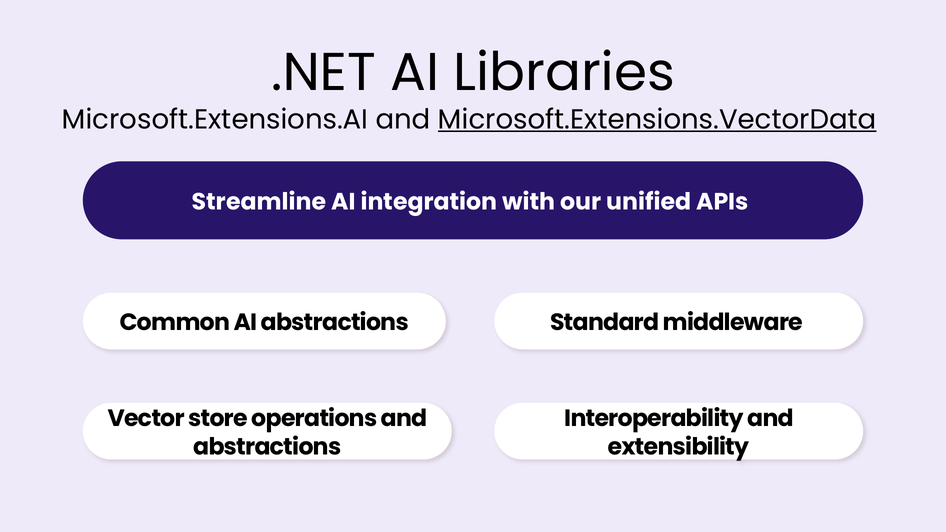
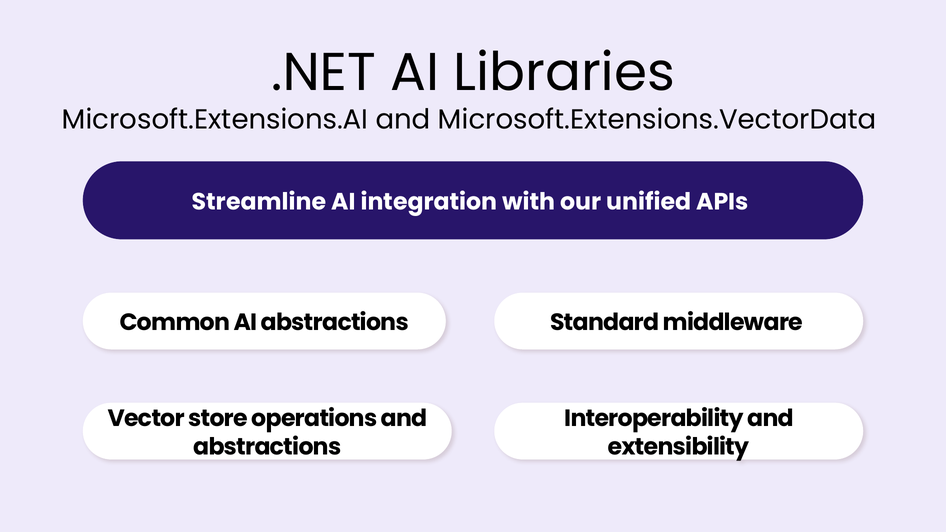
Microsoft.Extensions.VectorData underline: present -> none
